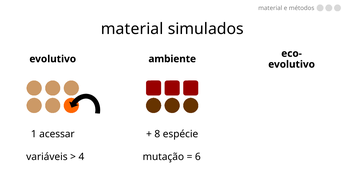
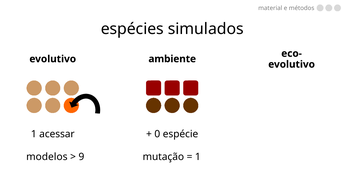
material at (132, 29): material -> espécies
8: 8 -> 0
variáveis: variáveis -> modelos
4: 4 -> 9
6 at (198, 157): 6 -> 1
